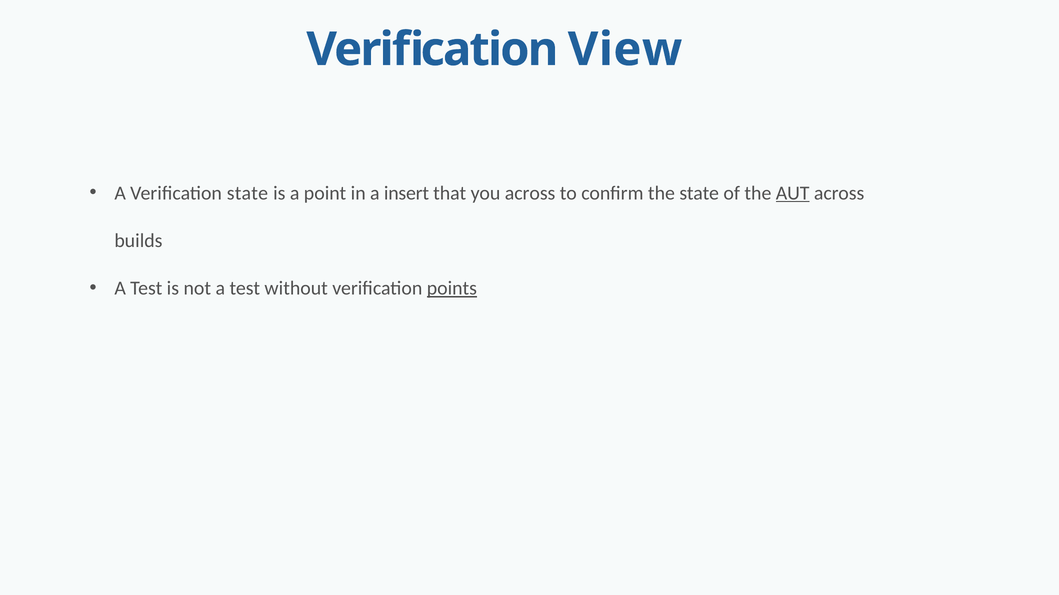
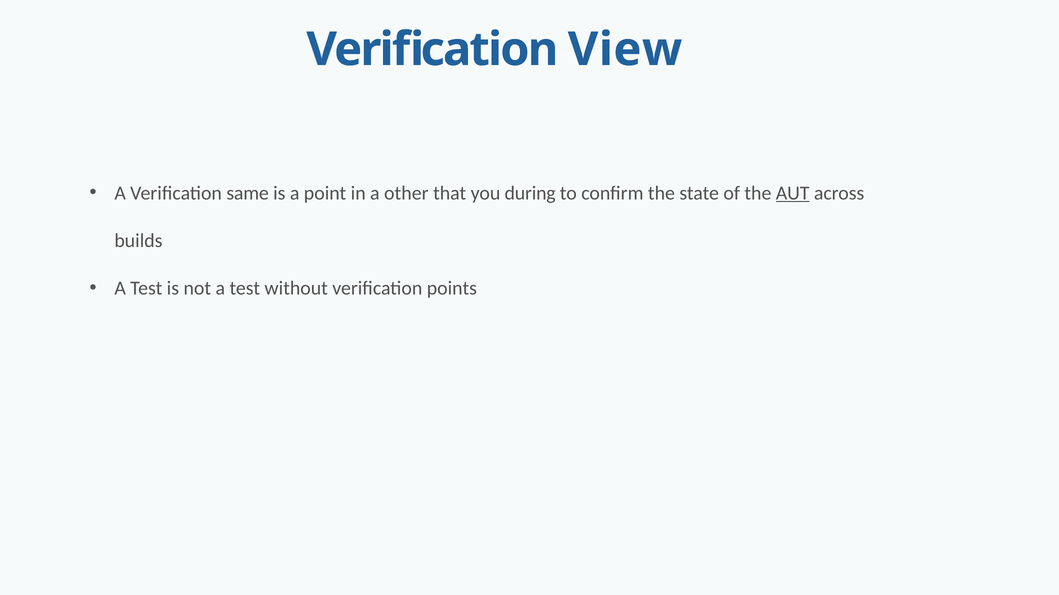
Verification state: state -> same
insert: insert -> other
you across: across -> during
points underline: present -> none
